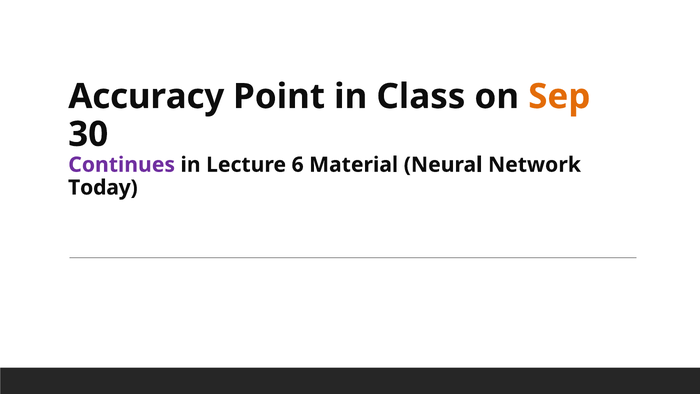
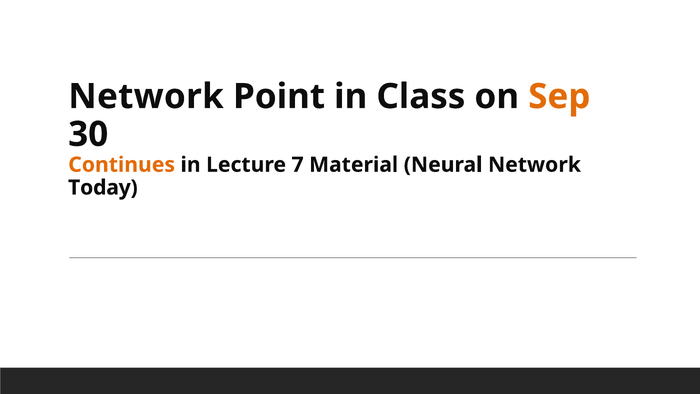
Accuracy at (146, 96): Accuracy -> Network
Continues colour: purple -> orange
6: 6 -> 7
